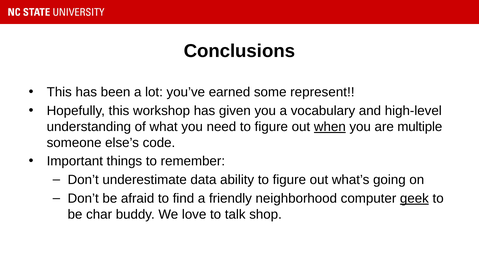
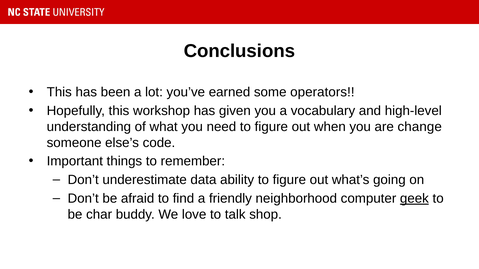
represent: represent -> operators
when underline: present -> none
multiple: multiple -> change
